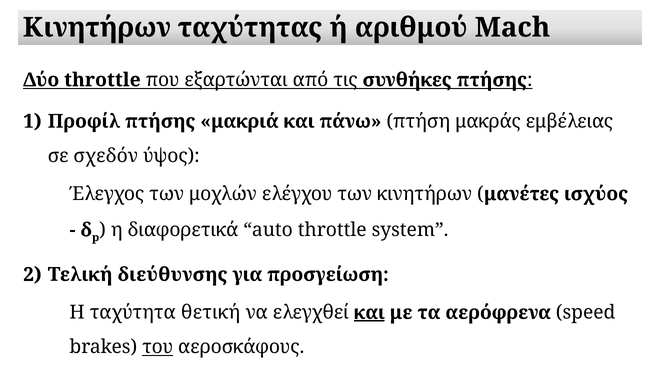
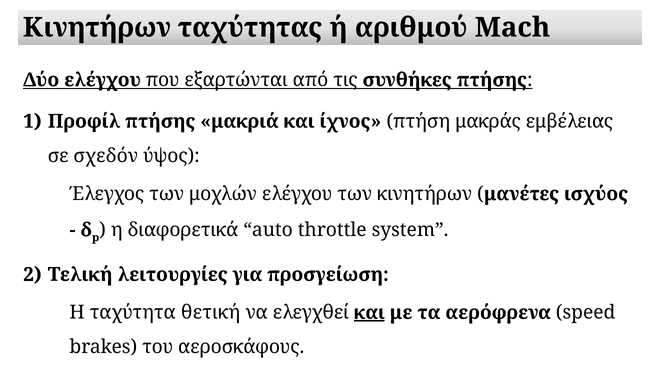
Δύο throttle: throttle -> ελέγχου
πάνω: πάνω -> ίχνος
διεύθυνσης: διεύθυνσης -> λειτουργίες
του underline: present -> none
